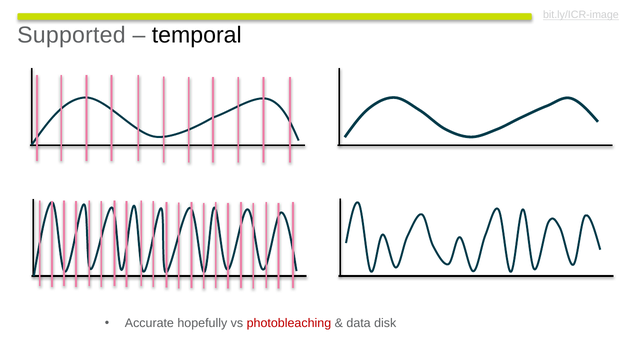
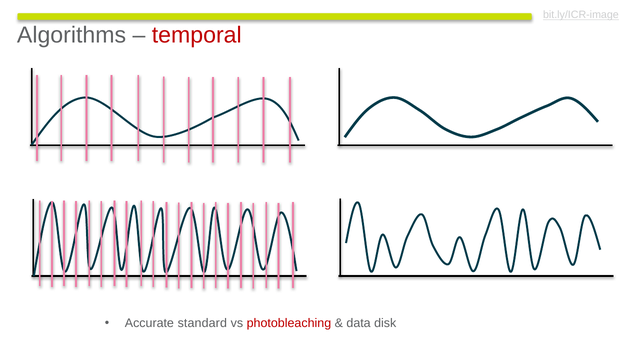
Supported: Supported -> Algorithms
temporal colour: black -> red
hopefully: hopefully -> standard
